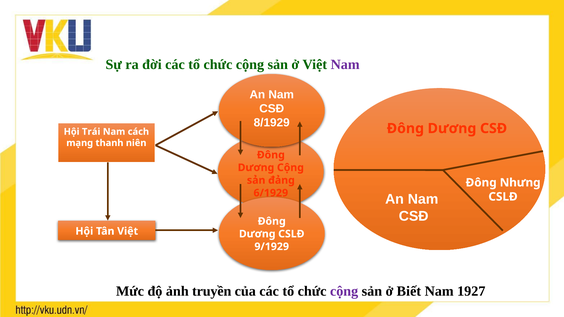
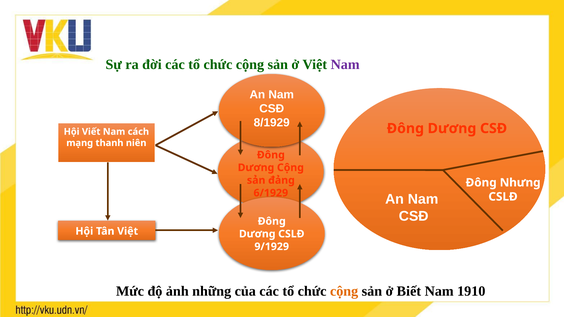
Trái: Trái -> Viết
truyền: truyền -> những
cộng at (344, 291) colour: purple -> orange
1927: 1927 -> 1910
